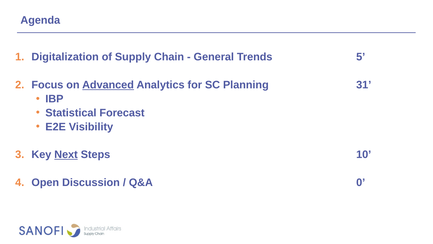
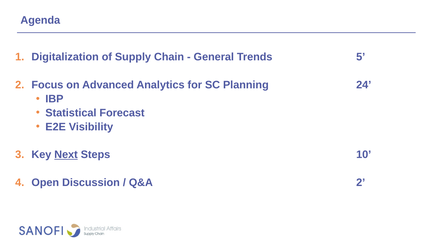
Advanced underline: present -> none
31: 31 -> 24
Q&A 0: 0 -> 2
